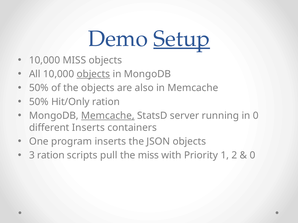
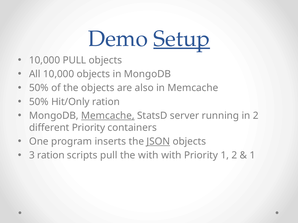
10,000 MISS: MISS -> PULL
objects at (93, 74) underline: present -> none
in 0: 0 -> 2
different Inserts: Inserts -> Priority
JSON underline: none -> present
the miss: miss -> with
0 at (252, 156): 0 -> 1
